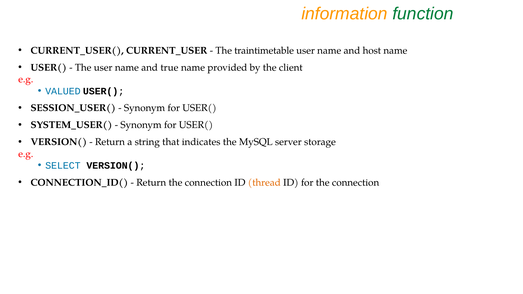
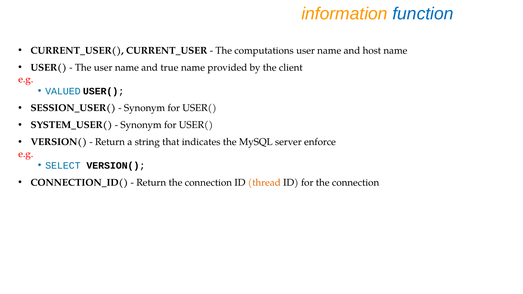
function colour: green -> blue
traintimetable: traintimetable -> computations
storage: storage -> enforce
